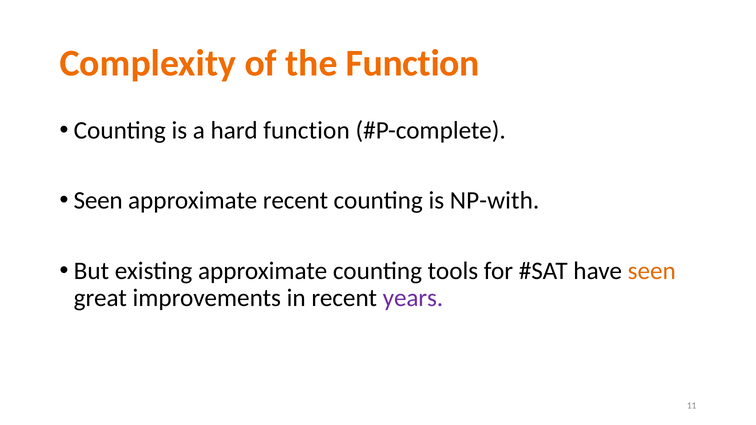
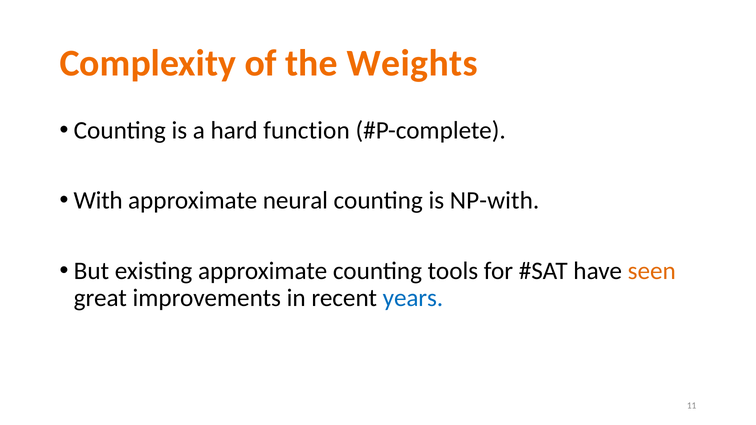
the Function: Function -> Weights
Seen at (98, 201): Seen -> With
approximate recent: recent -> neural
years colour: purple -> blue
